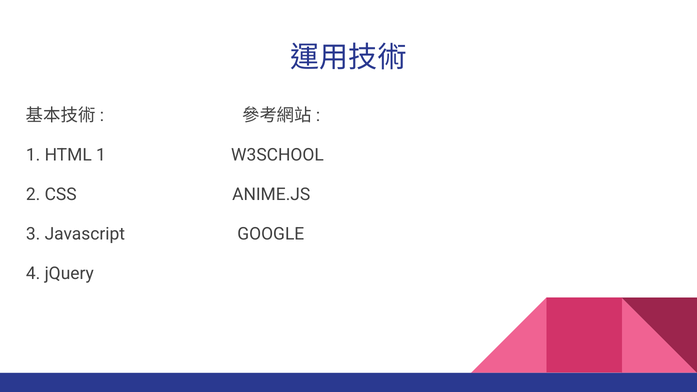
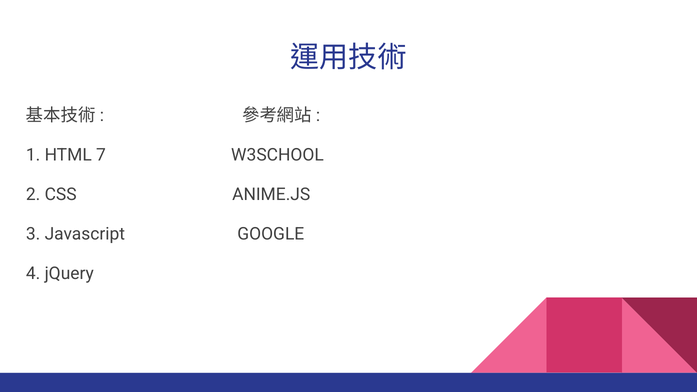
HTML 1: 1 -> 7
